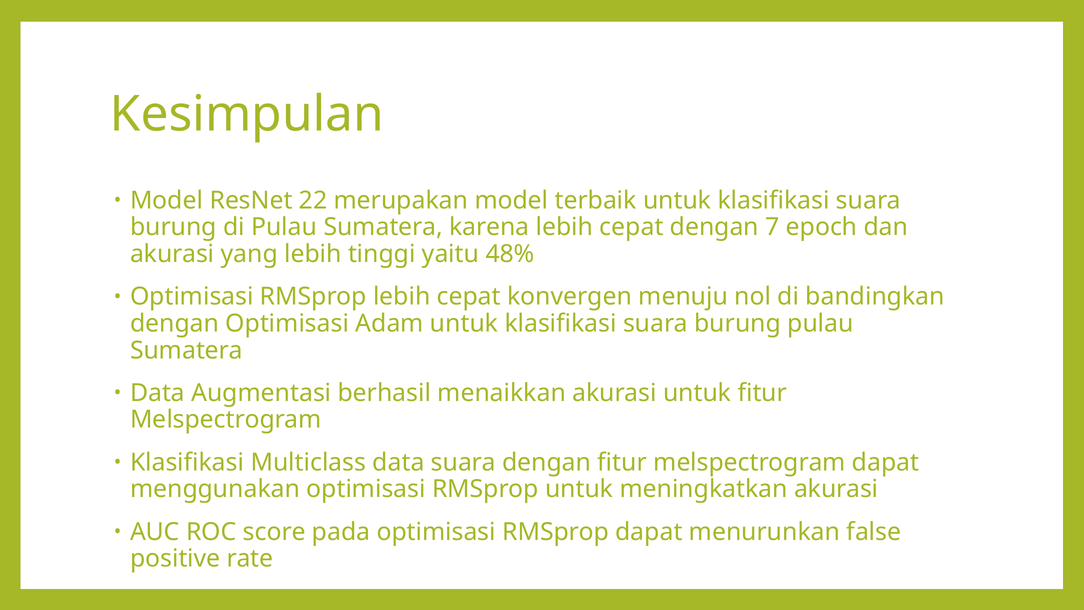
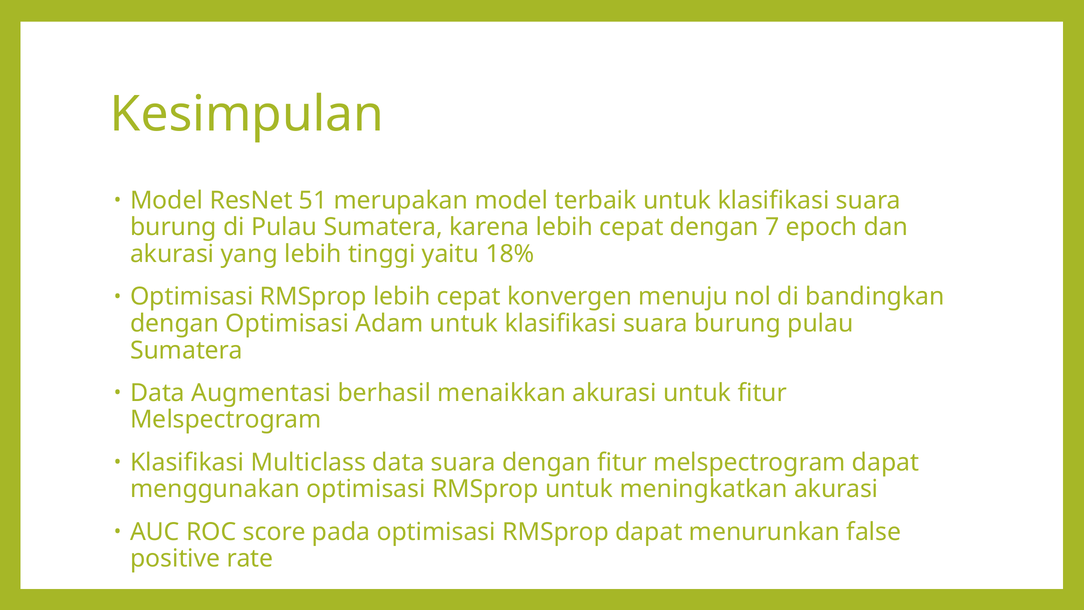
22: 22 -> 51
48%: 48% -> 18%
